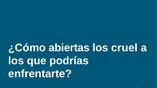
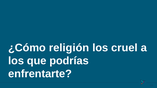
abiertas: abiertas -> religión
